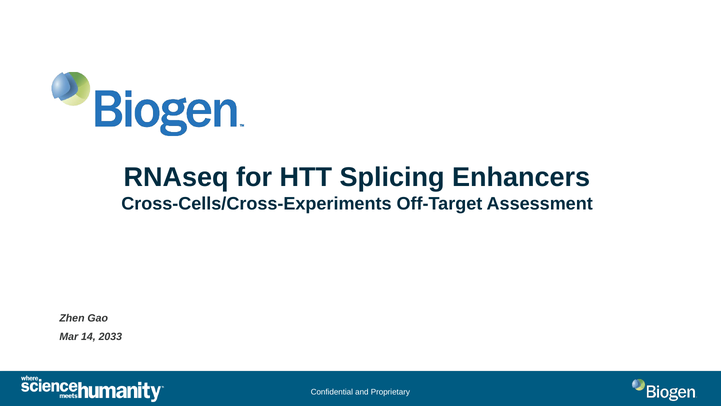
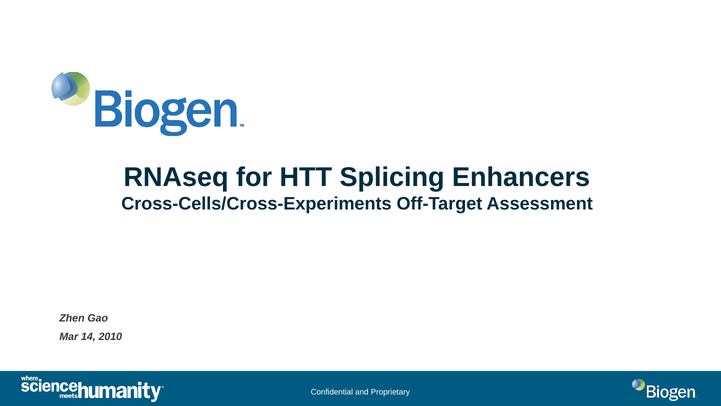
2033: 2033 -> 2010
